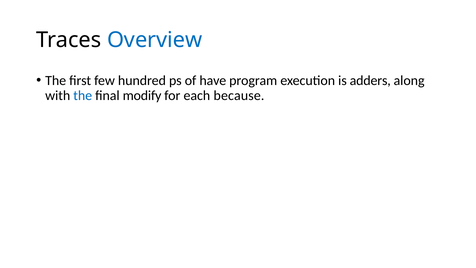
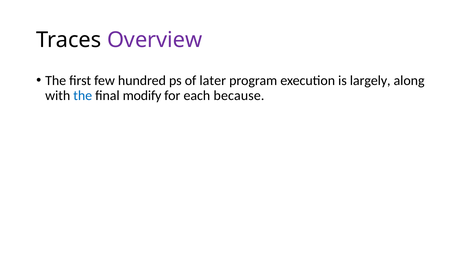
Overview colour: blue -> purple
have: have -> later
adders: adders -> largely
